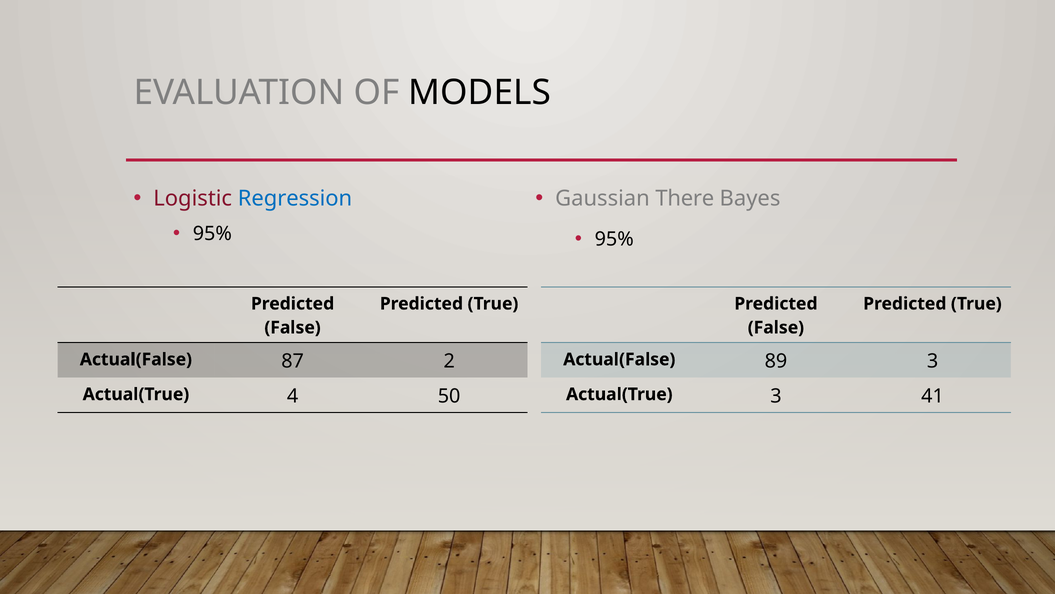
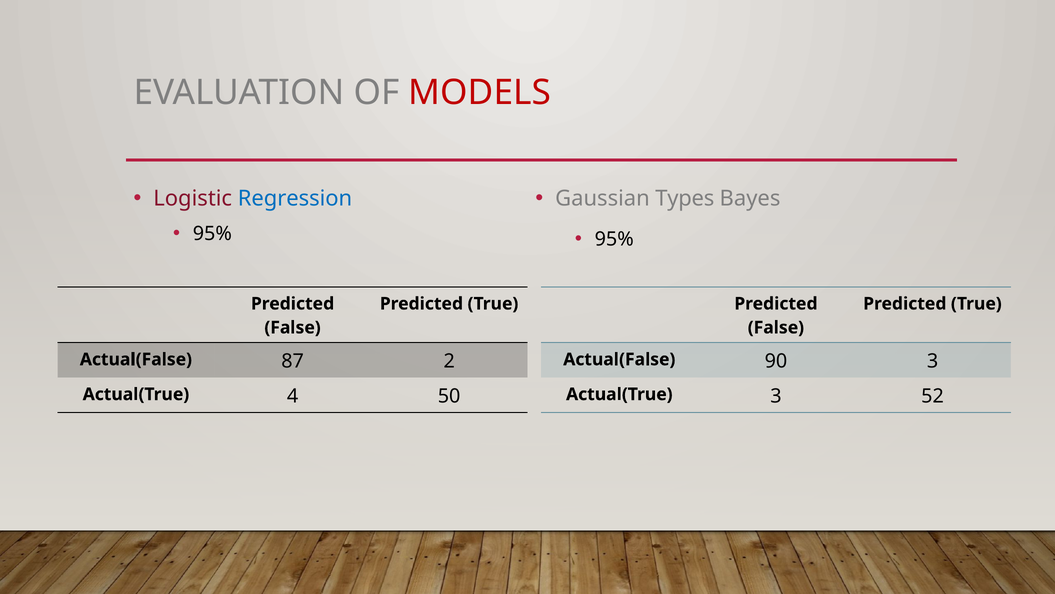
MODELS colour: black -> red
There: There -> Types
89: 89 -> 90
41: 41 -> 52
